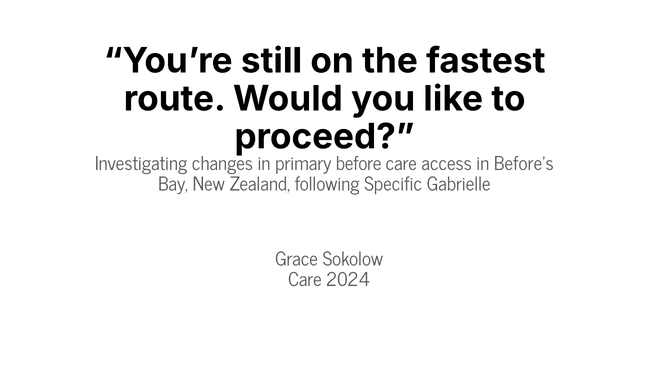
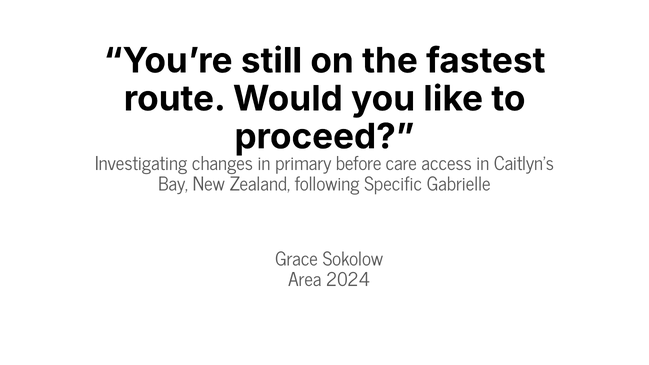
Before’s: Before’s -> Caitlyn’s
Care at (305, 280): Care -> Area
